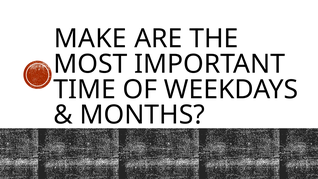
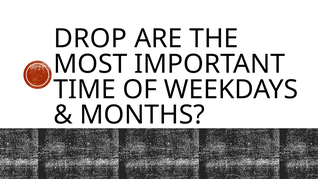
MAKE: MAKE -> DROP
